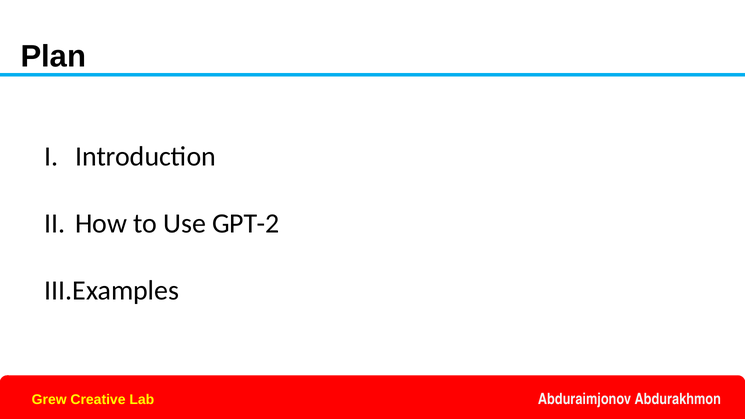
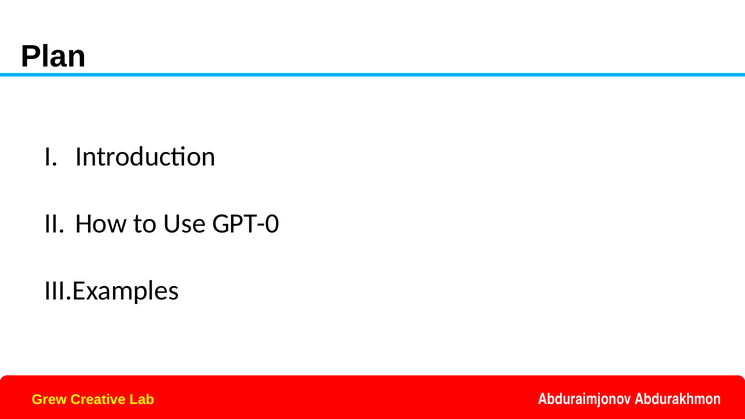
GPT-2: GPT-2 -> GPT-0
